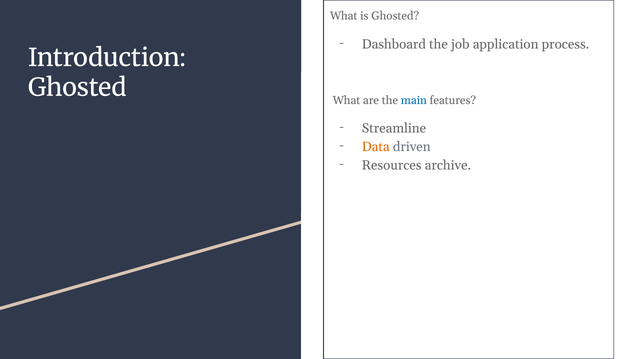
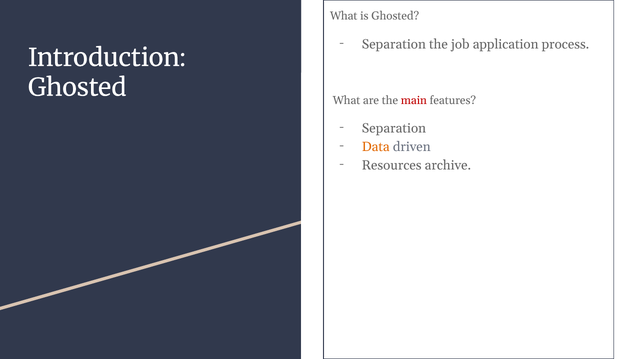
Dashboard at (394, 44): Dashboard -> Separation
main colour: blue -> red
Streamline at (394, 128): Streamline -> Separation
